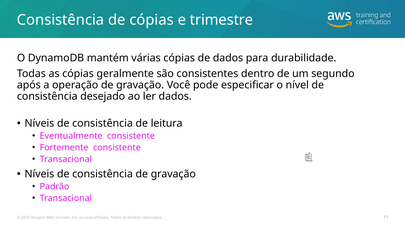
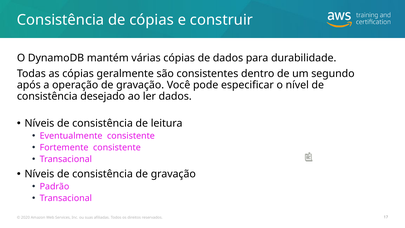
trimestre: trimestre -> construir
